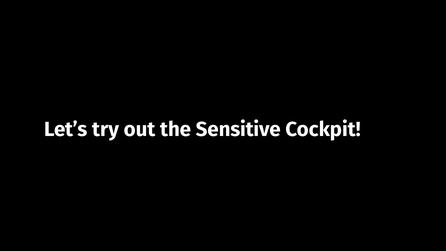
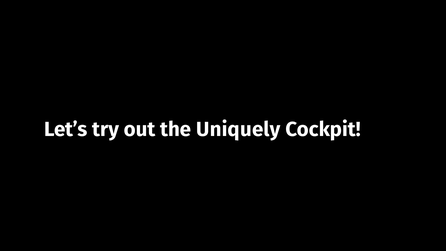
Sensitive: Sensitive -> Uniquely
